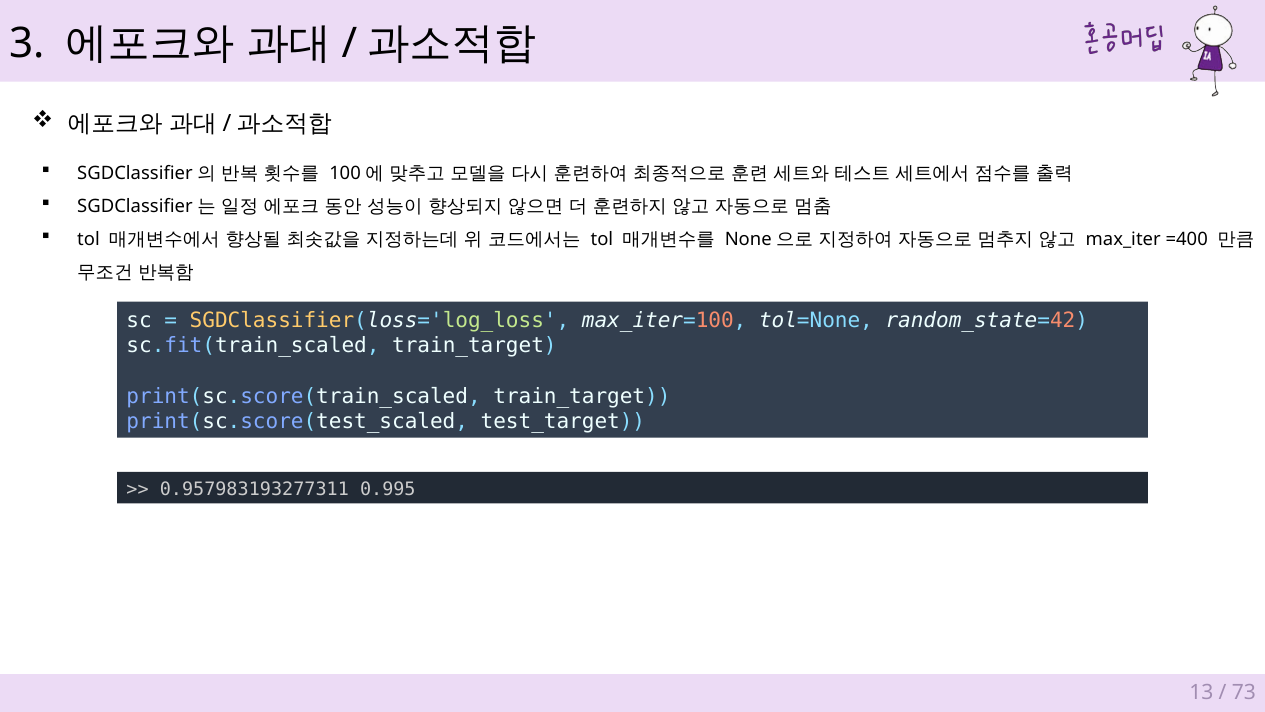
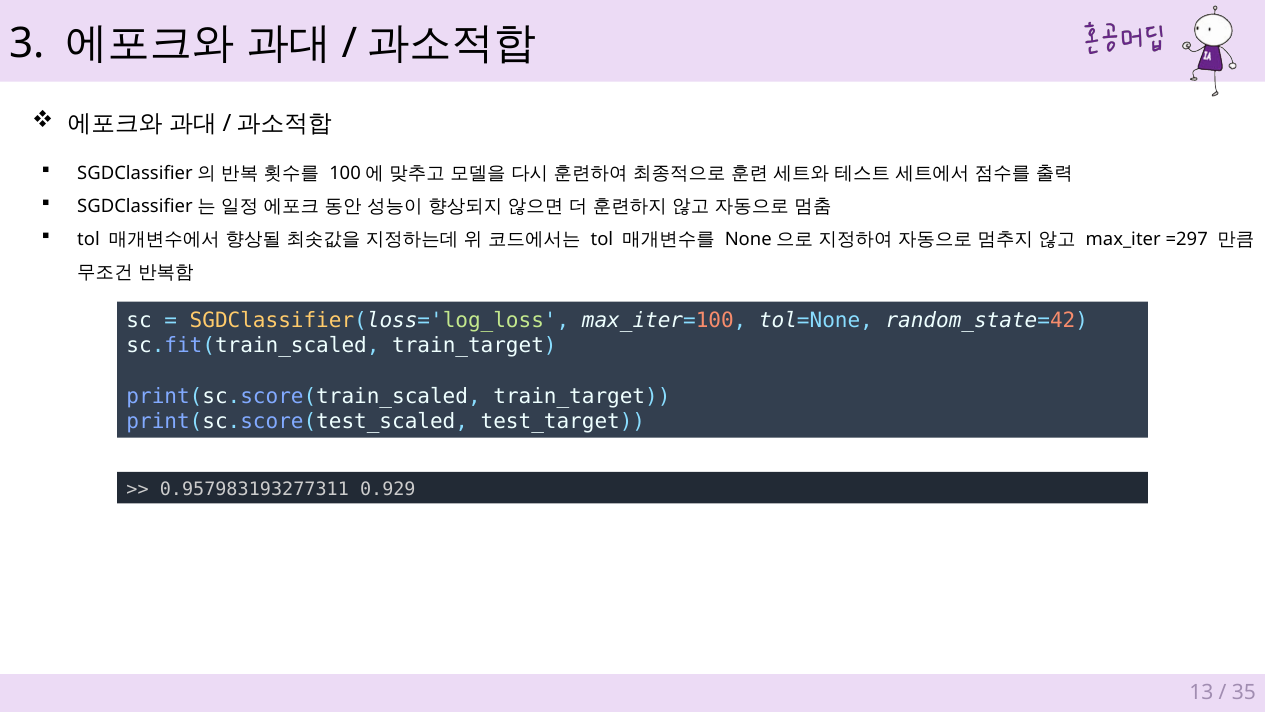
=400: =400 -> =297
0.995: 0.995 -> 0.929
73: 73 -> 35
